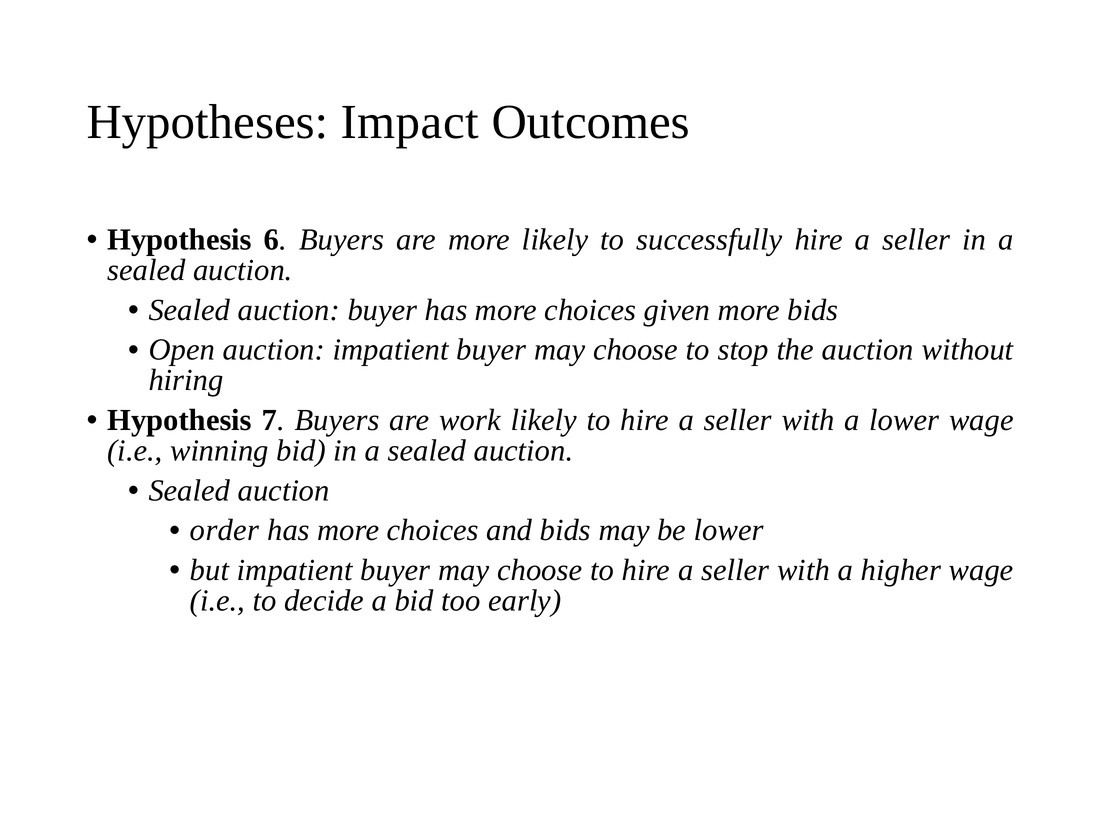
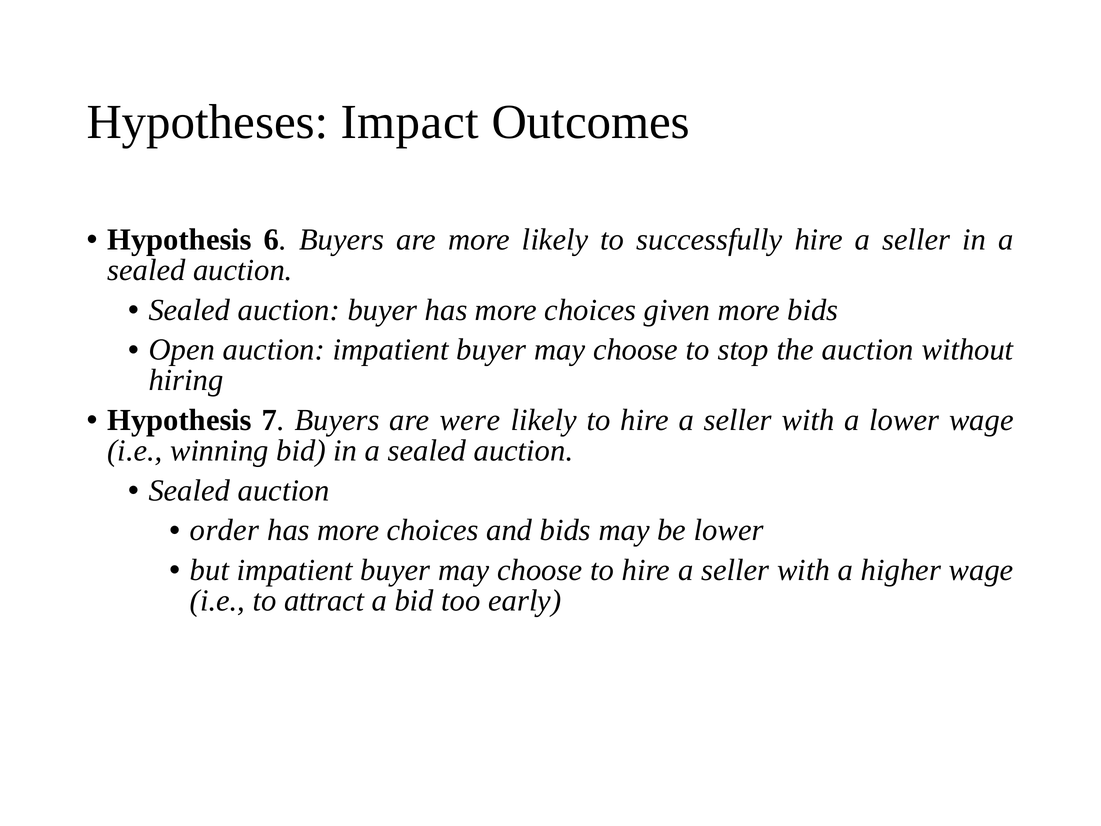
work: work -> were
decide: decide -> attract
